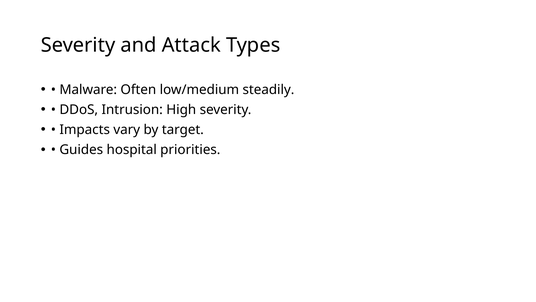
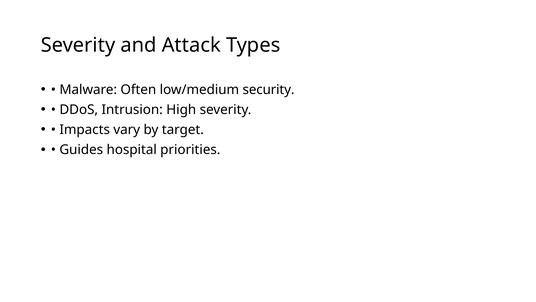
steadily: steadily -> security
